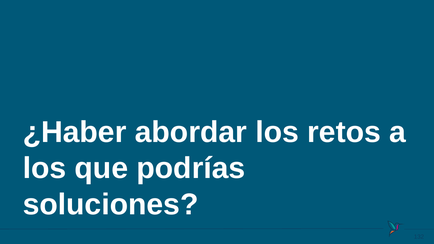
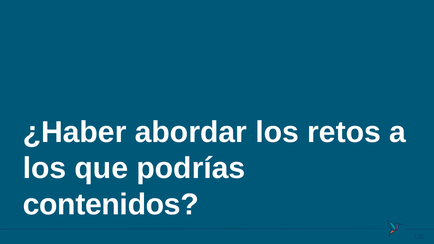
soluciones: soluciones -> contenidos
